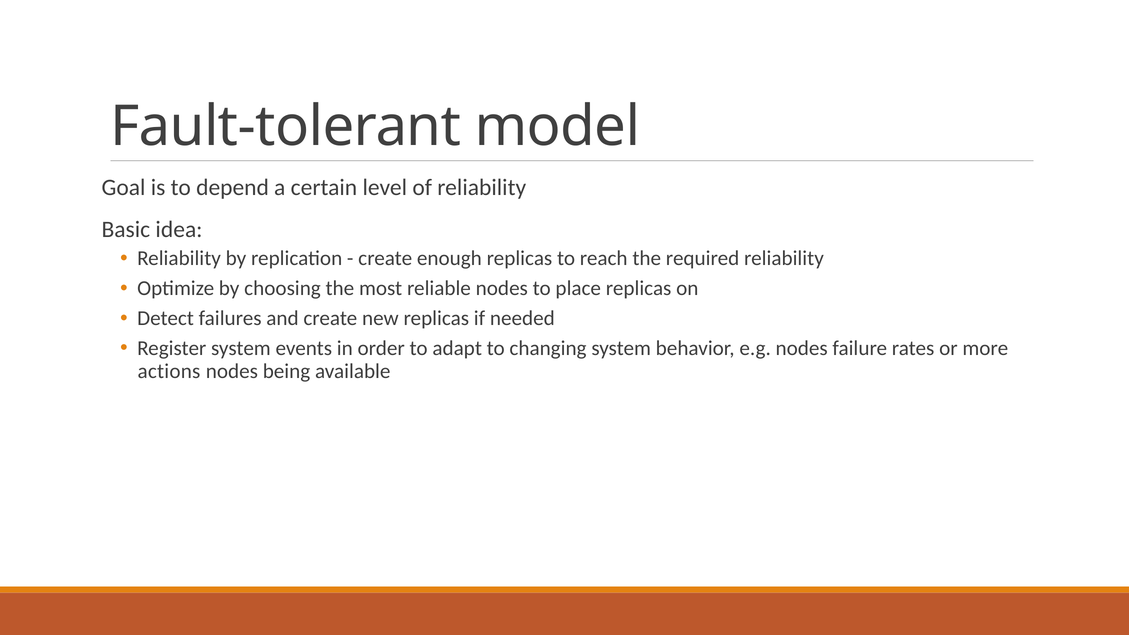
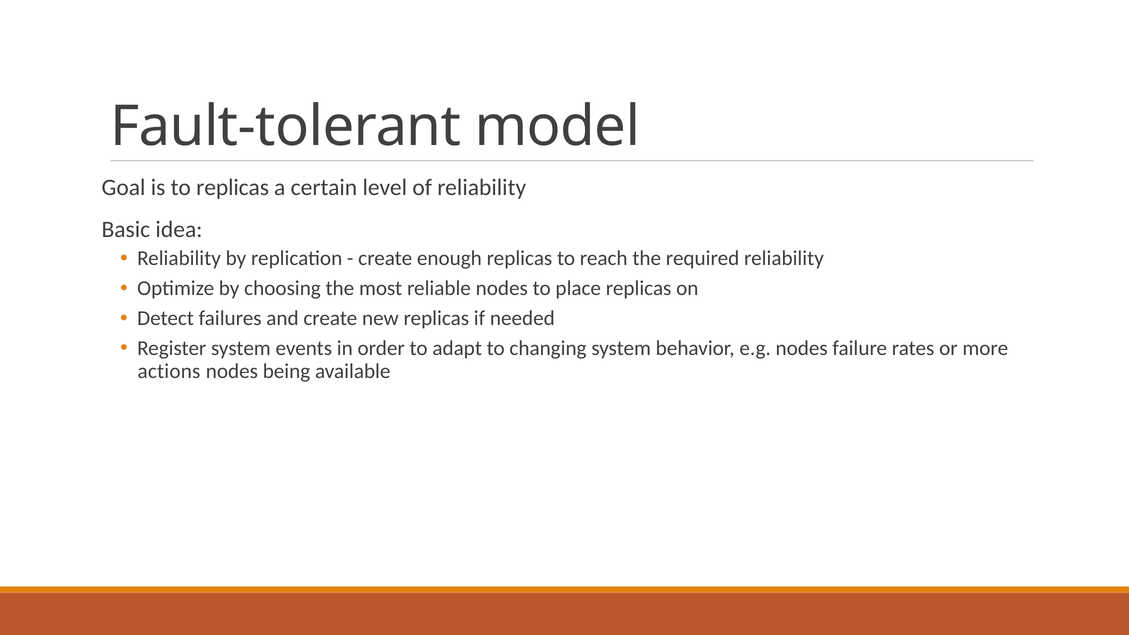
to depend: depend -> replicas
